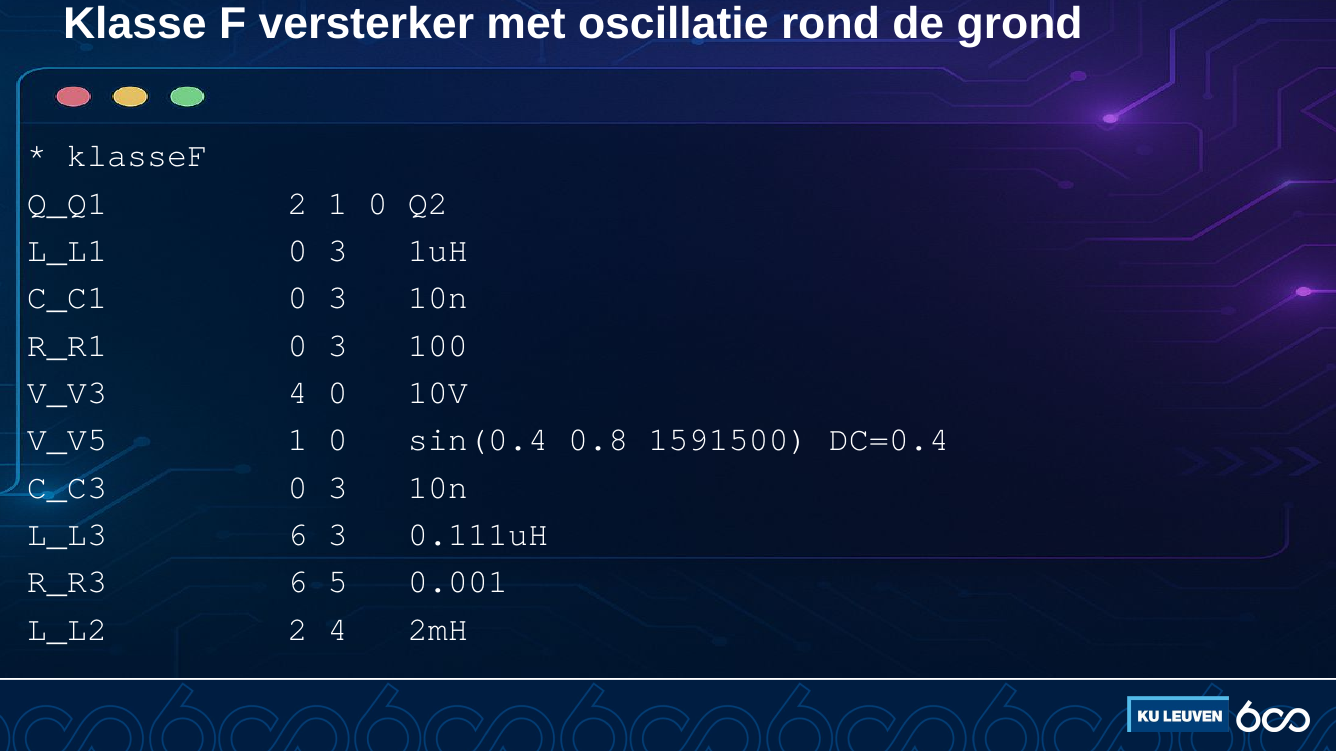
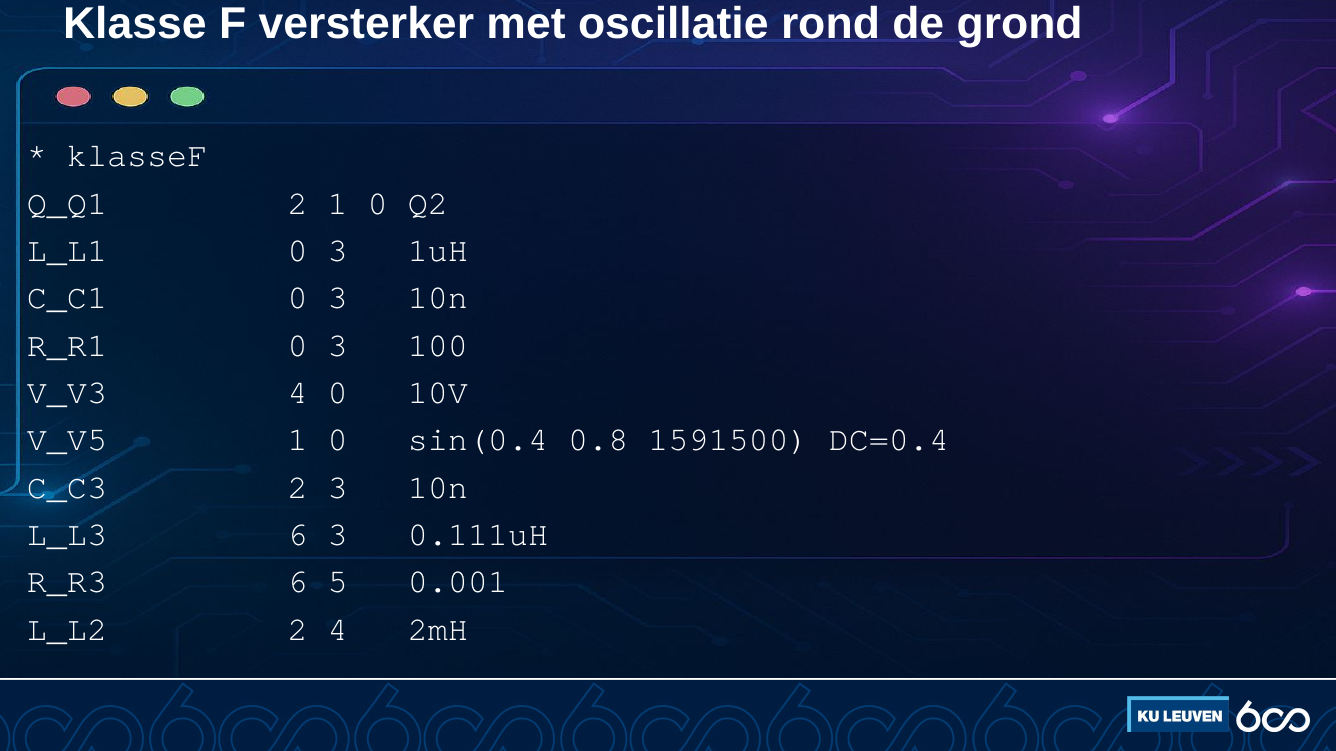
C_C3 0: 0 -> 2
